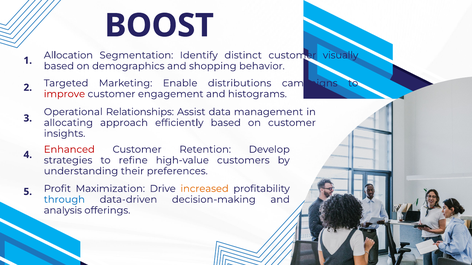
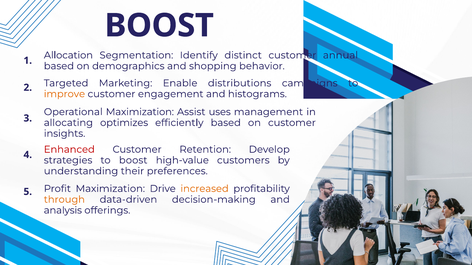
visually: visually -> annual
improve colour: red -> orange
Operational Relationships: Relationships -> Maximization
data: data -> uses
approach: approach -> optimizes
to refine: refine -> boost
through colour: blue -> orange
